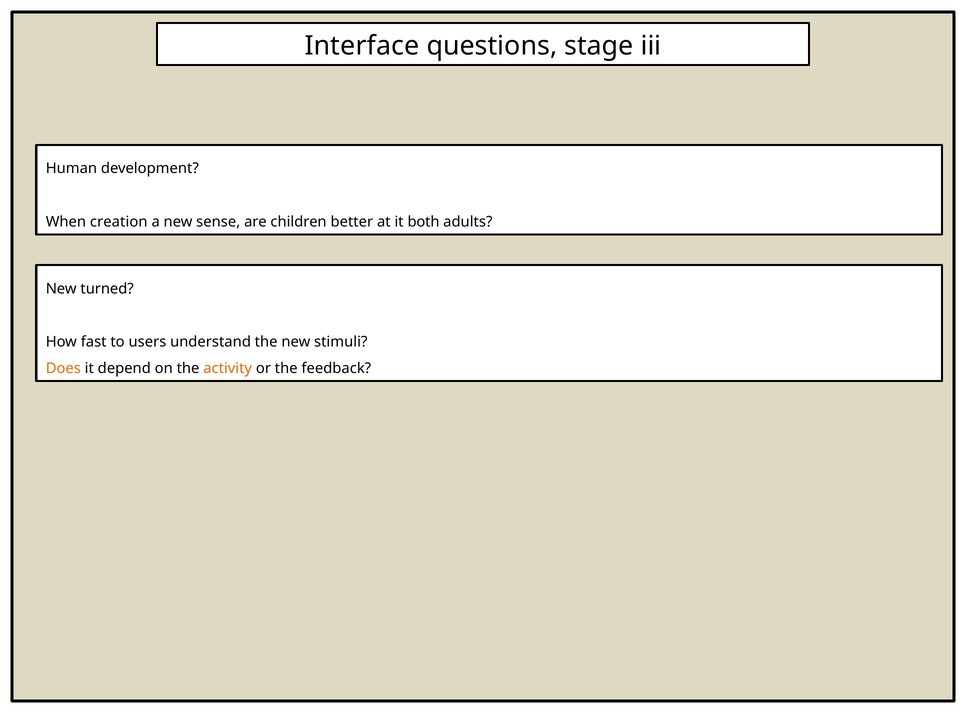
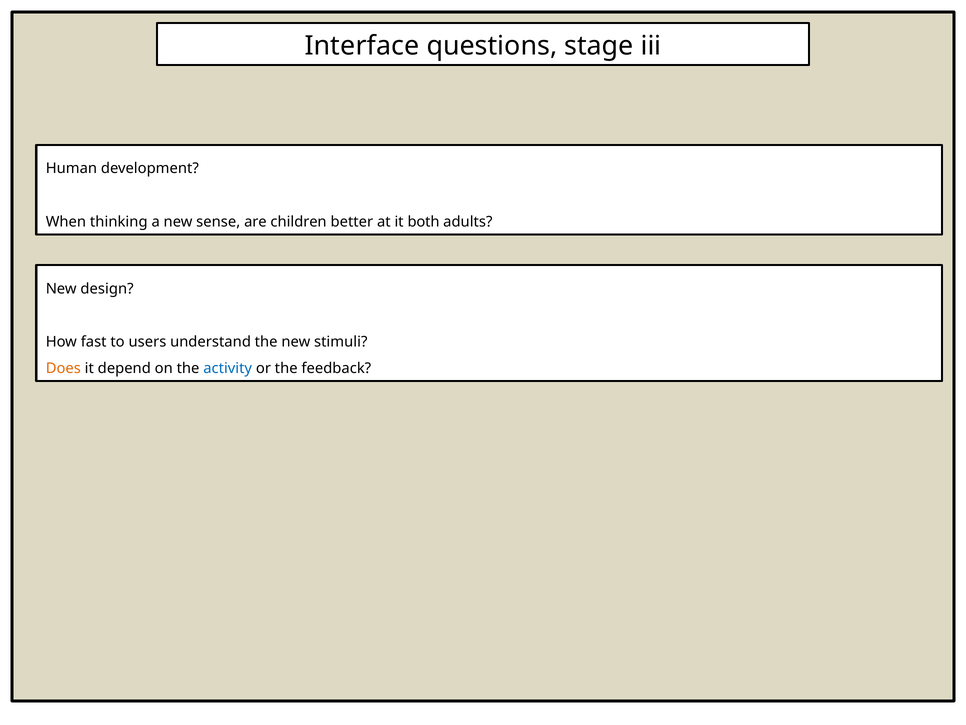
creation: creation -> thinking
turned: turned -> design
activity colour: orange -> blue
